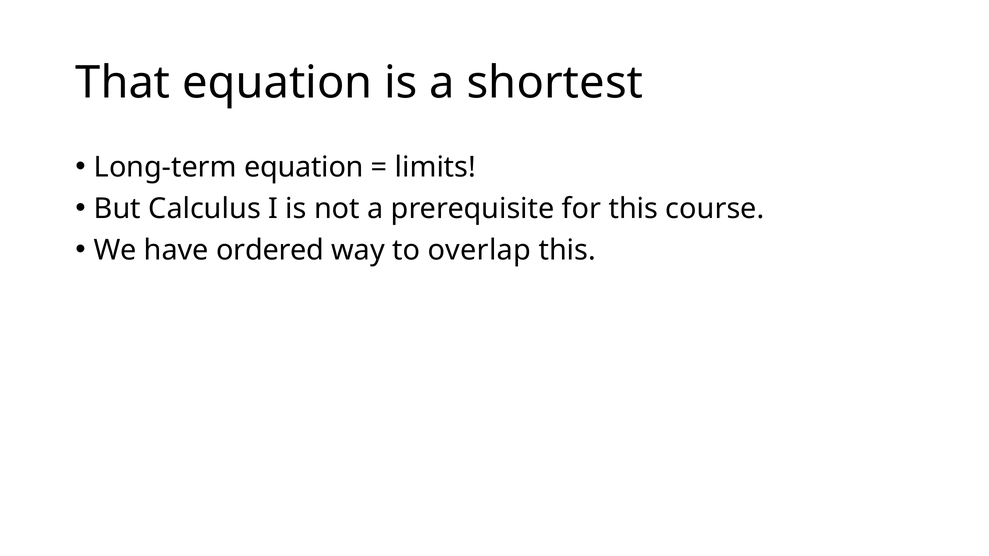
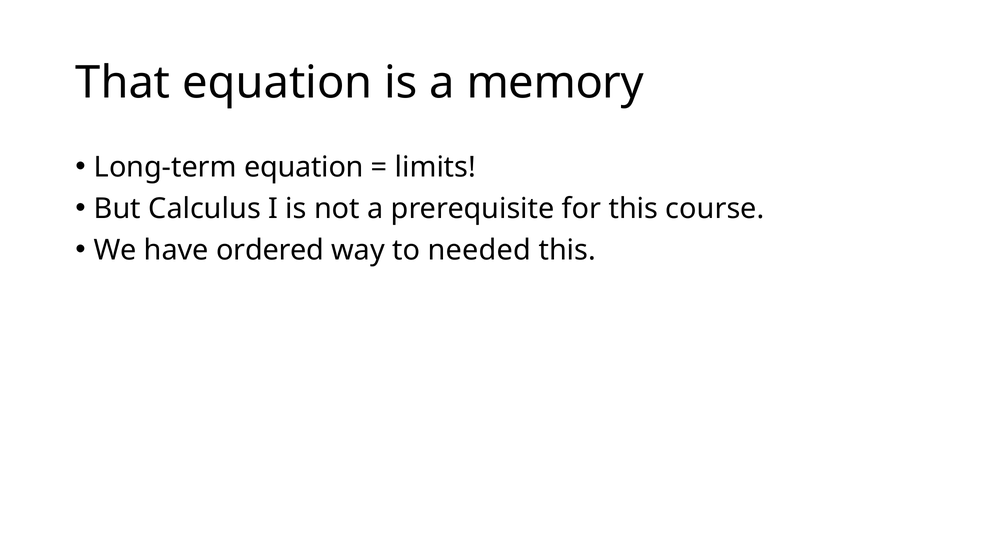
shortest: shortest -> memory
overlap: overlap -> needed
